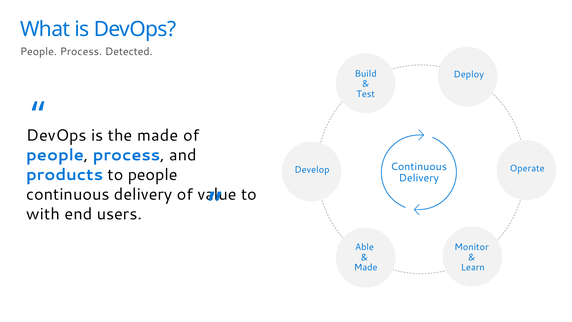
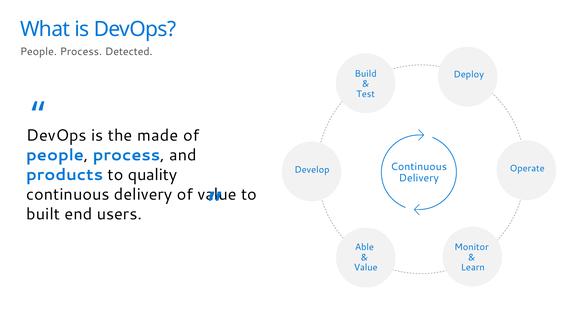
to people: people -> quality
with: with -> built
Made at (366, 267): Made -> Value
